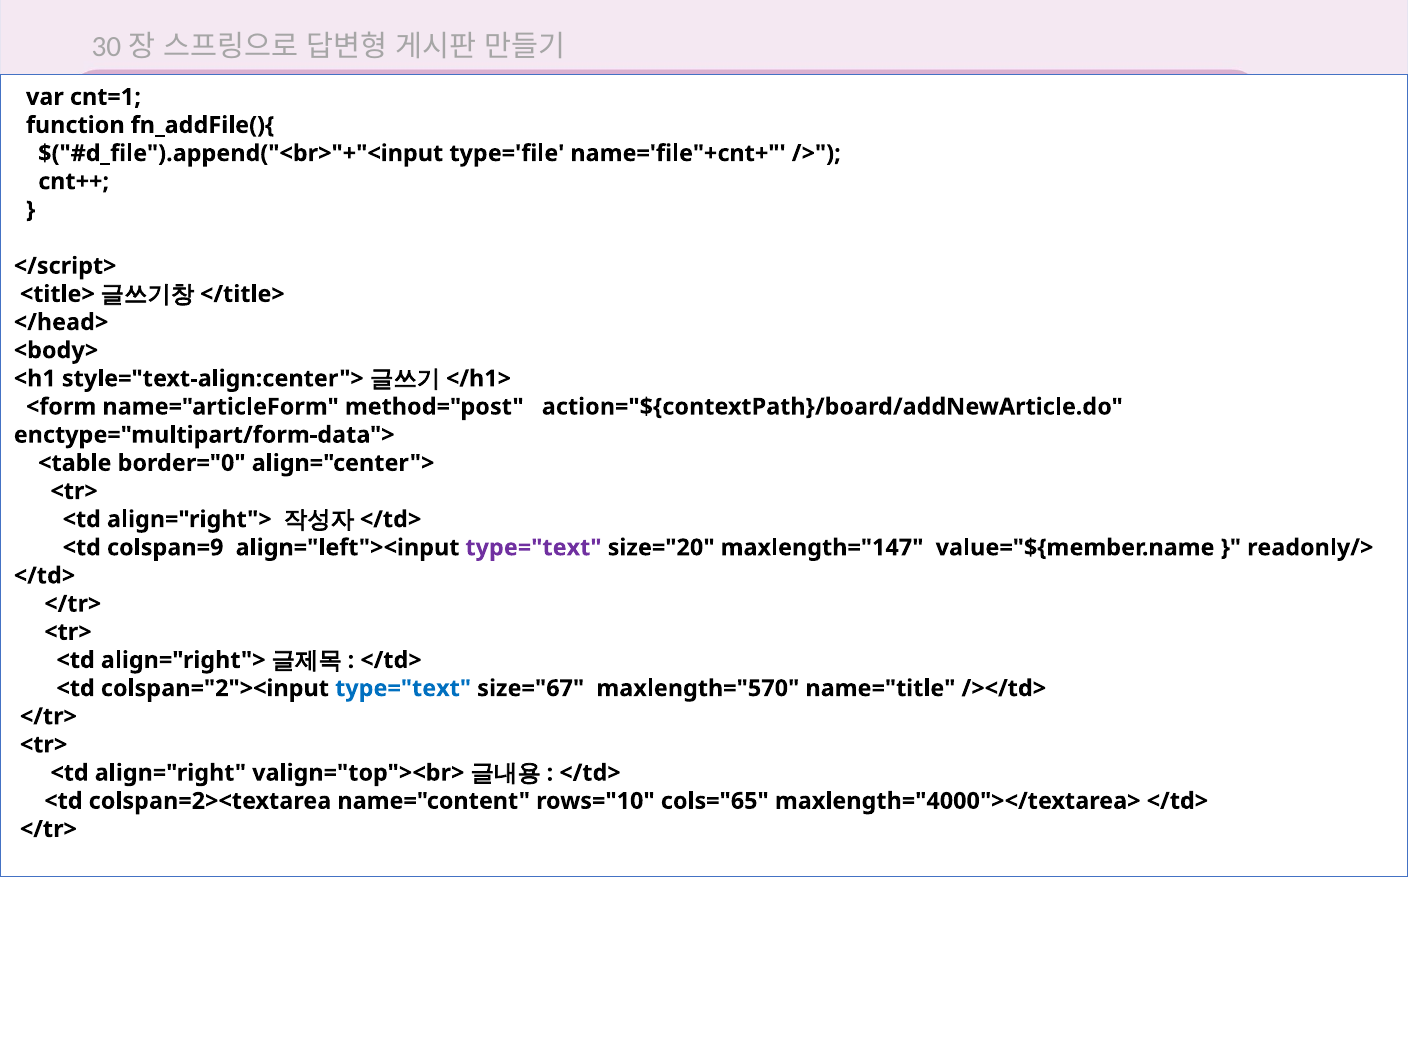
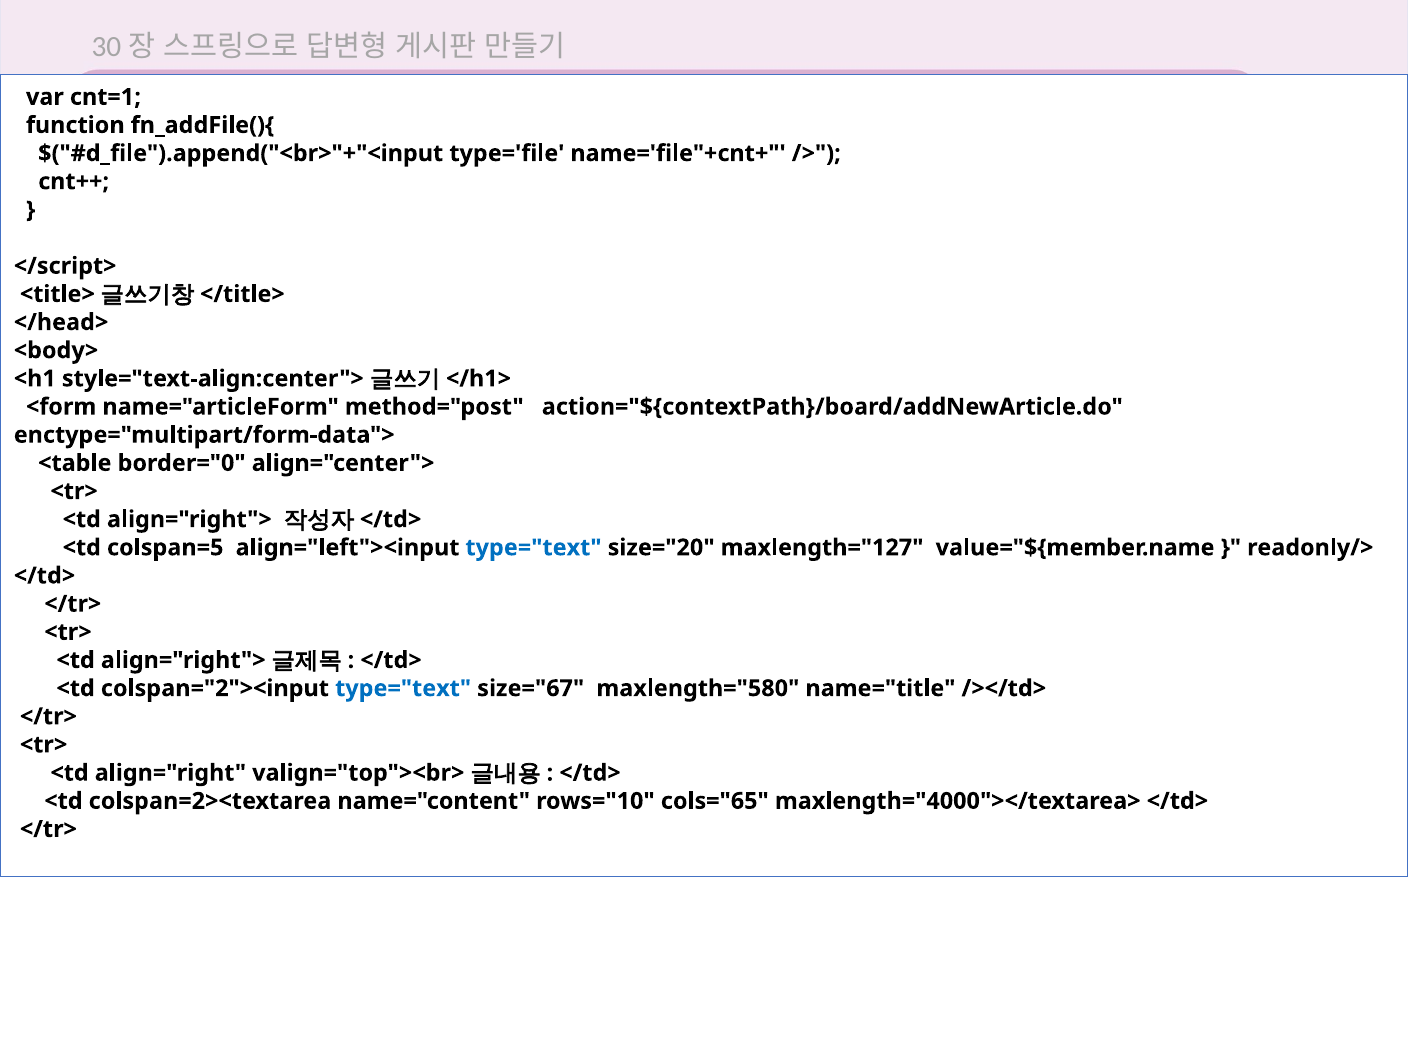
colspan=9: colspan=9 -> colspan=5
type="text at (533, 548) colour: purple -> blue
maxlength="147: maxlength="147 -> maxlength="127
maxlength="570: maxlength="570 -> maxlength="580
